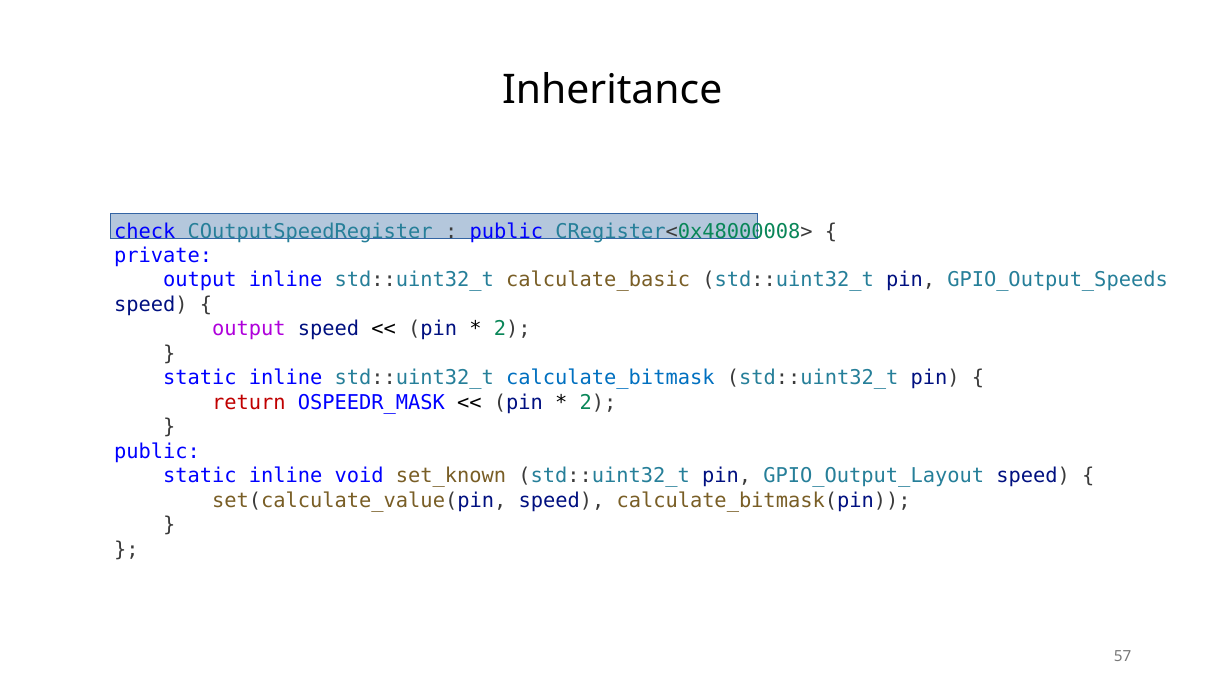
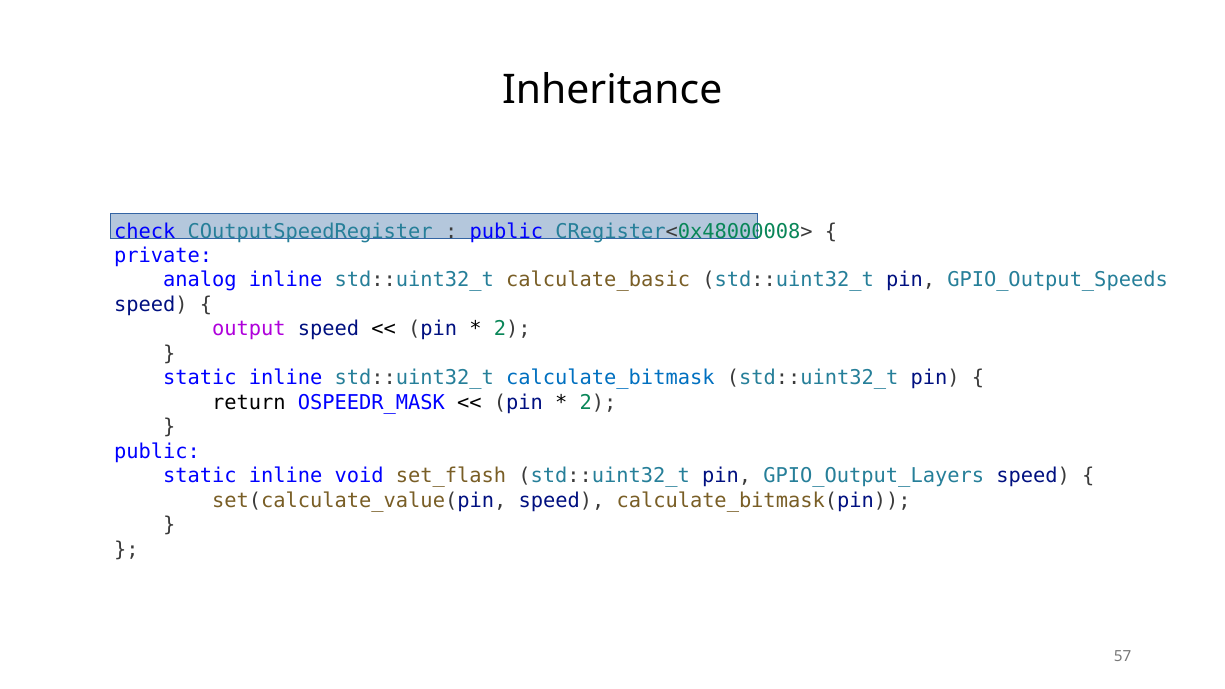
output at (200, 280): output -> analog
return colour: red -> black
set_known: set_known -> set_flash
GPIO_Output_Layout: GPIO_Output_Layout -> GPIO_Output_Layers
